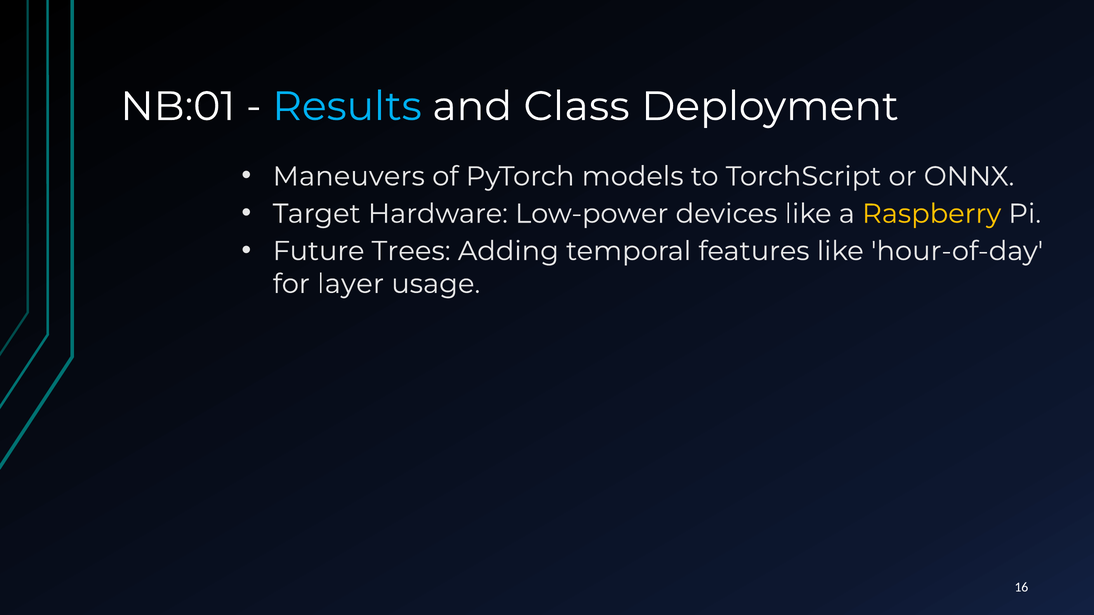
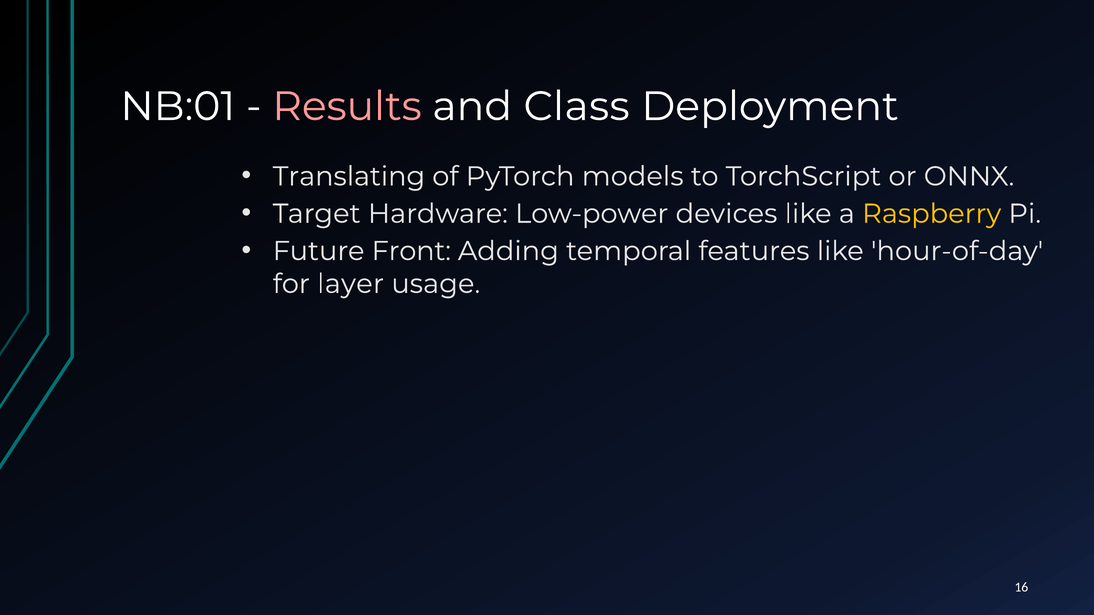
Results colour: light blue -> pink
Maneuvers: Maneuvers -> Translating
Trees: Trees -> Front
